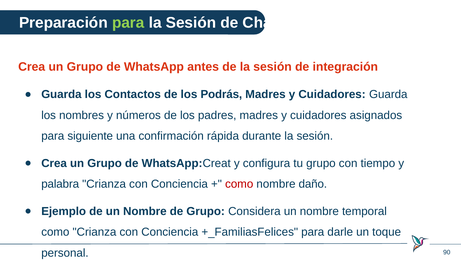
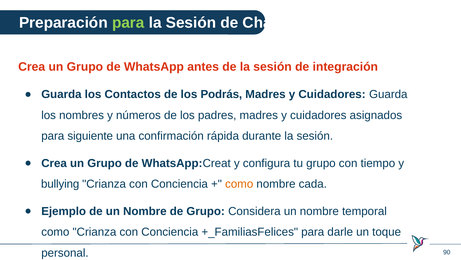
palabra: palabra -> bullying
como at (239, 184) colour: red -> orange
daño: daño -> cada
